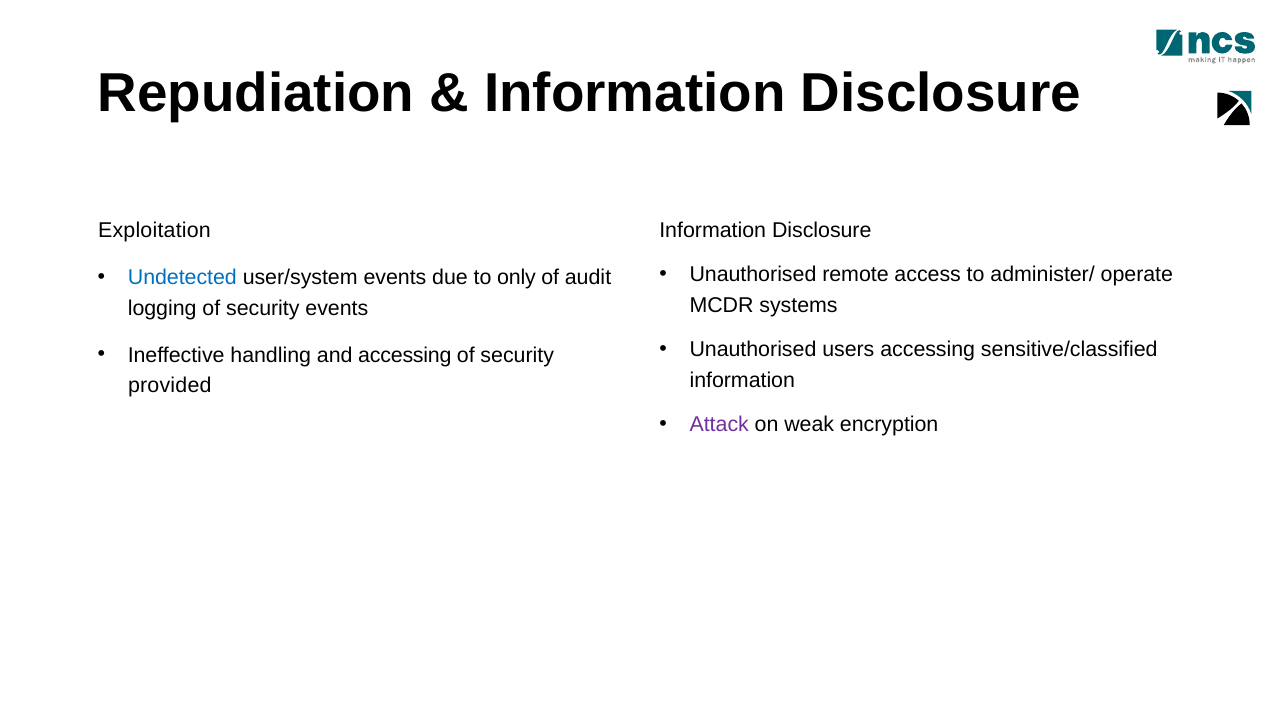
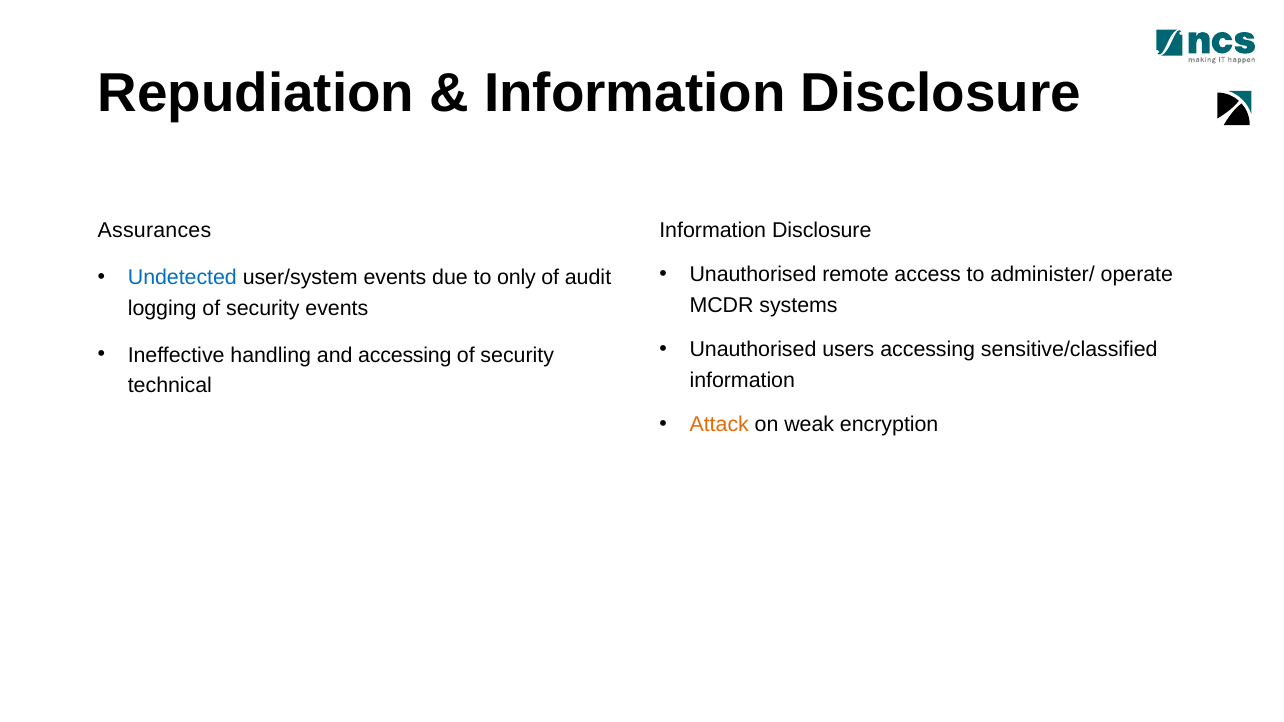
Exploitation: Exploitation -> Assurances
provided: provided -> technical
Attack colour: purple -> orange
